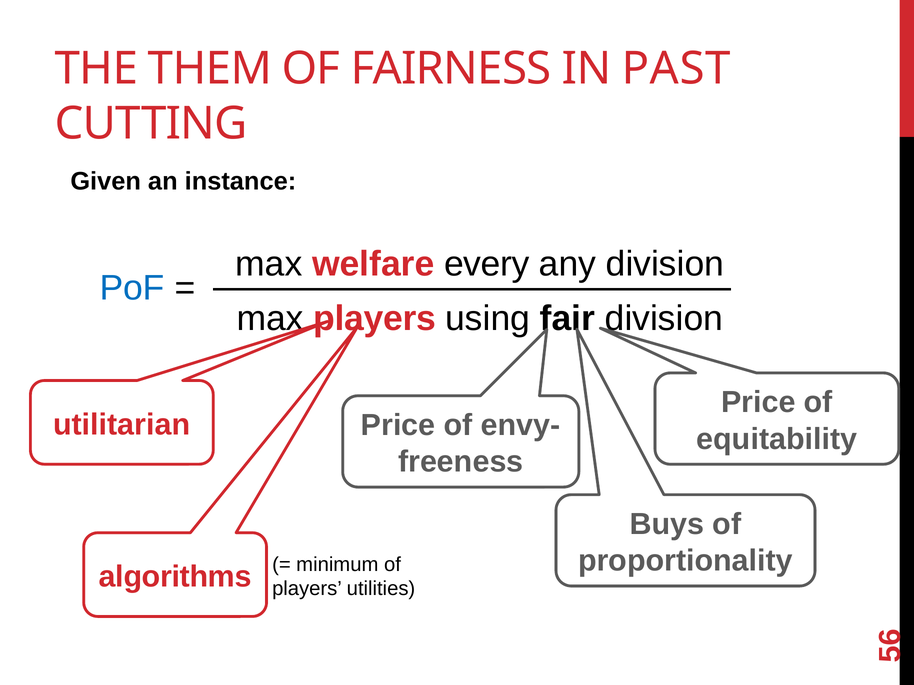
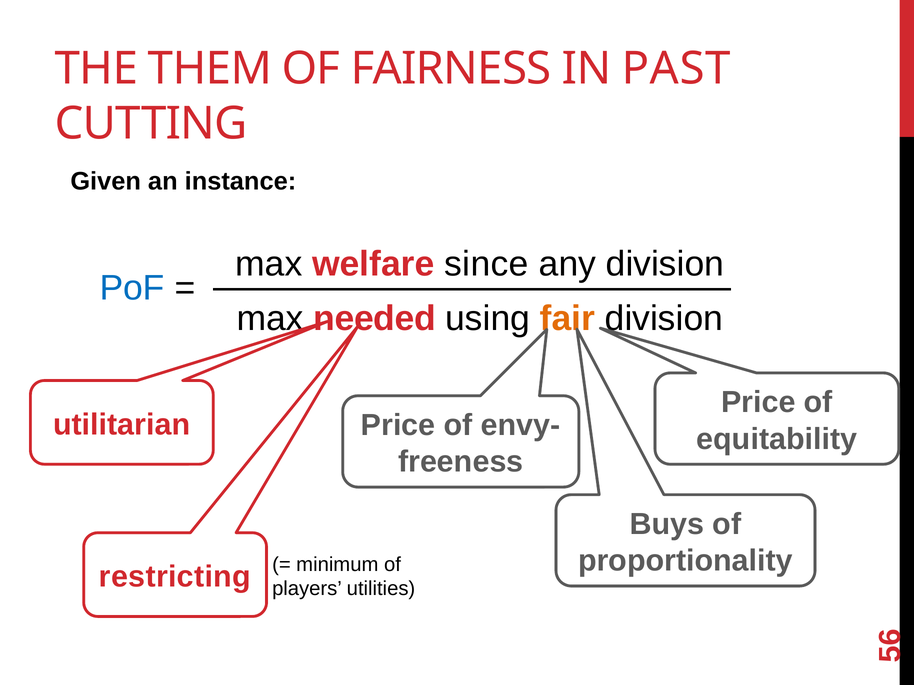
every: every -> since
max players: players -> needed
fair colour: black -> orange
algorithms: algorithms -> restricting
